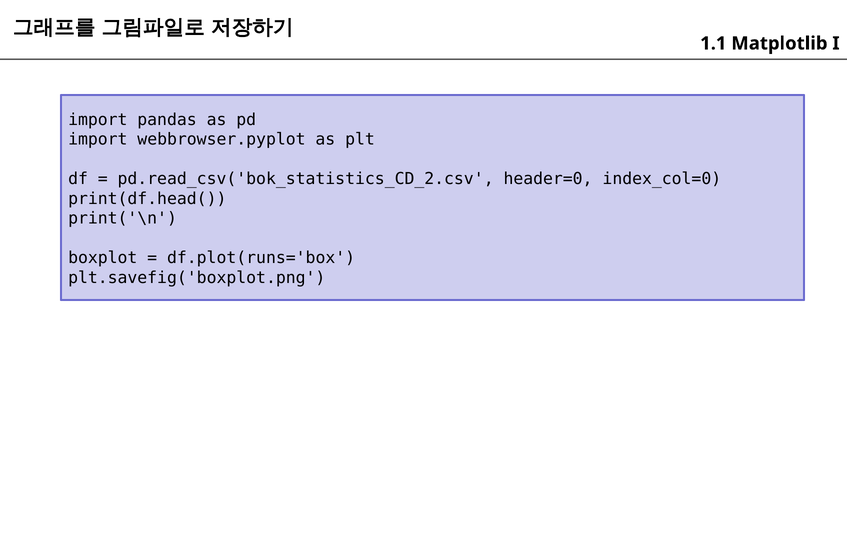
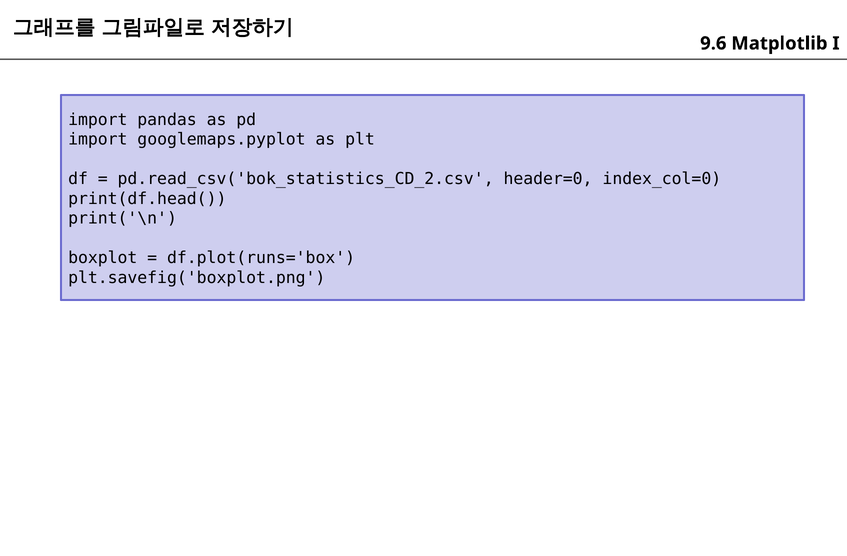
1.1: 1.1 -> 9.6
webbrowser.pyplot: webbrowser.pyplot -> googlemaps.pyplot
